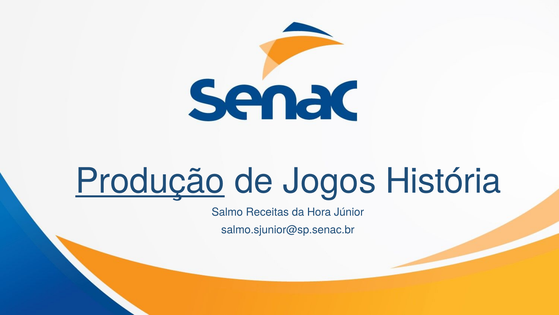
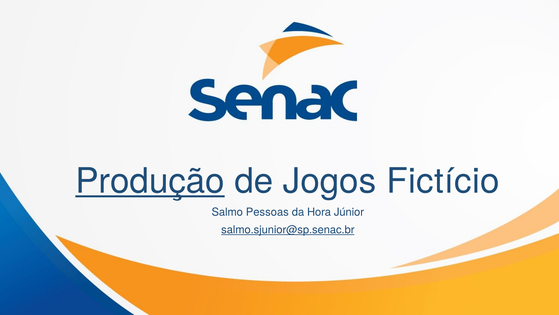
História: História -> Fictício
Receitas: Receitas -> Pessoas
salmo.sjunior@sp.senac.br underline: none -> present
